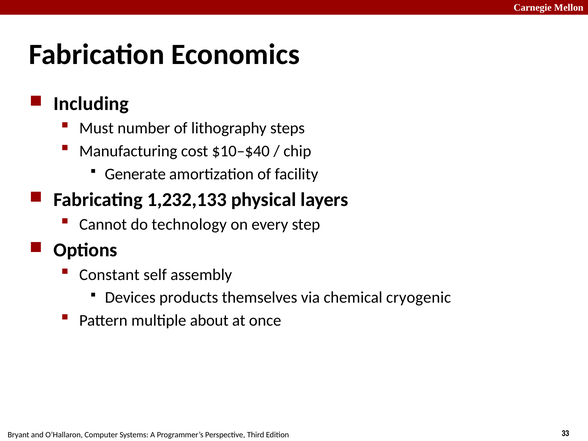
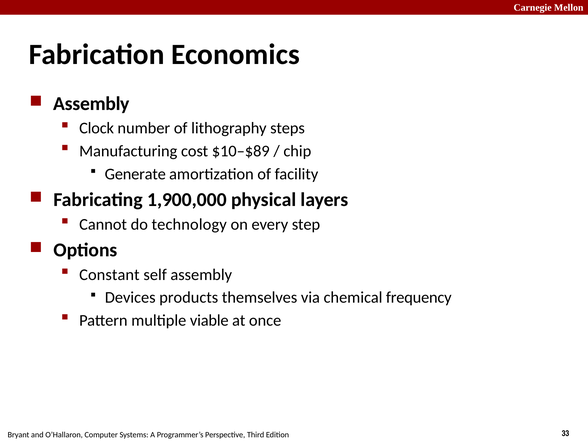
Including at (91, 104): Including -> Assembly
Must: Must -> Clock
$10–$40: $10–$40 -> $10–$89
1,232,133: 1,232,133 -> 1,900,000
cryogenic: cryogenic -> frequency
about: about -> viable
